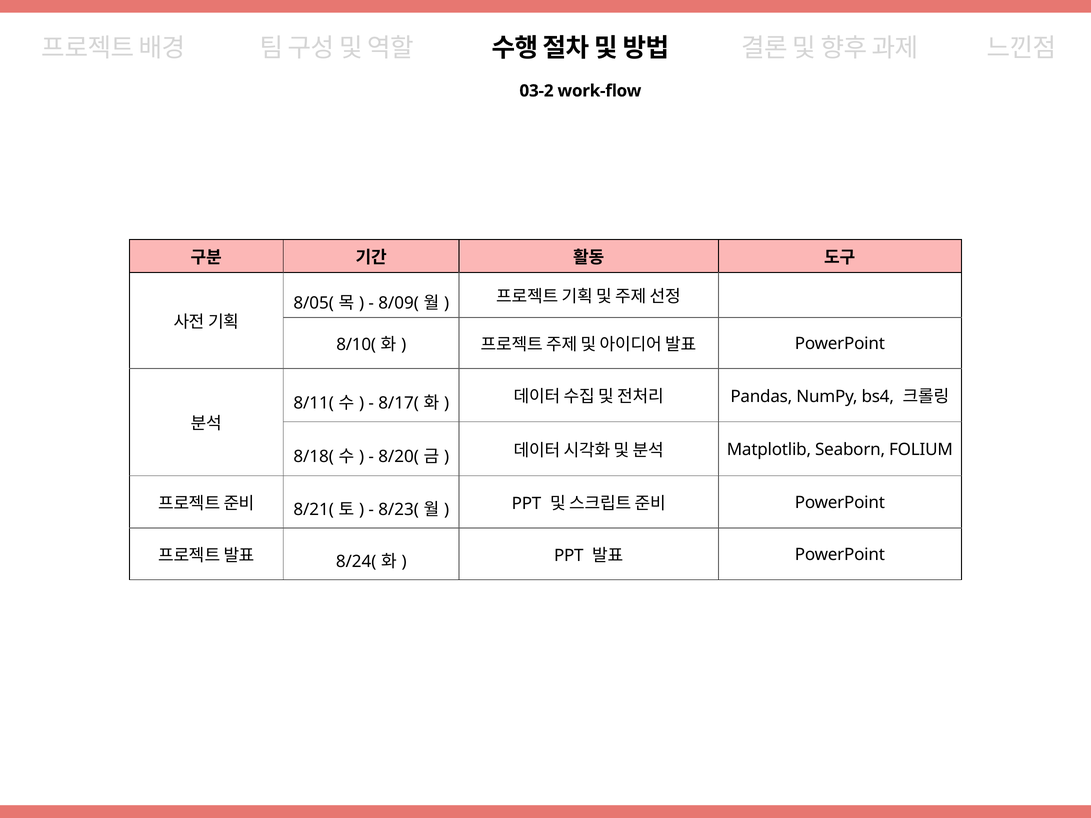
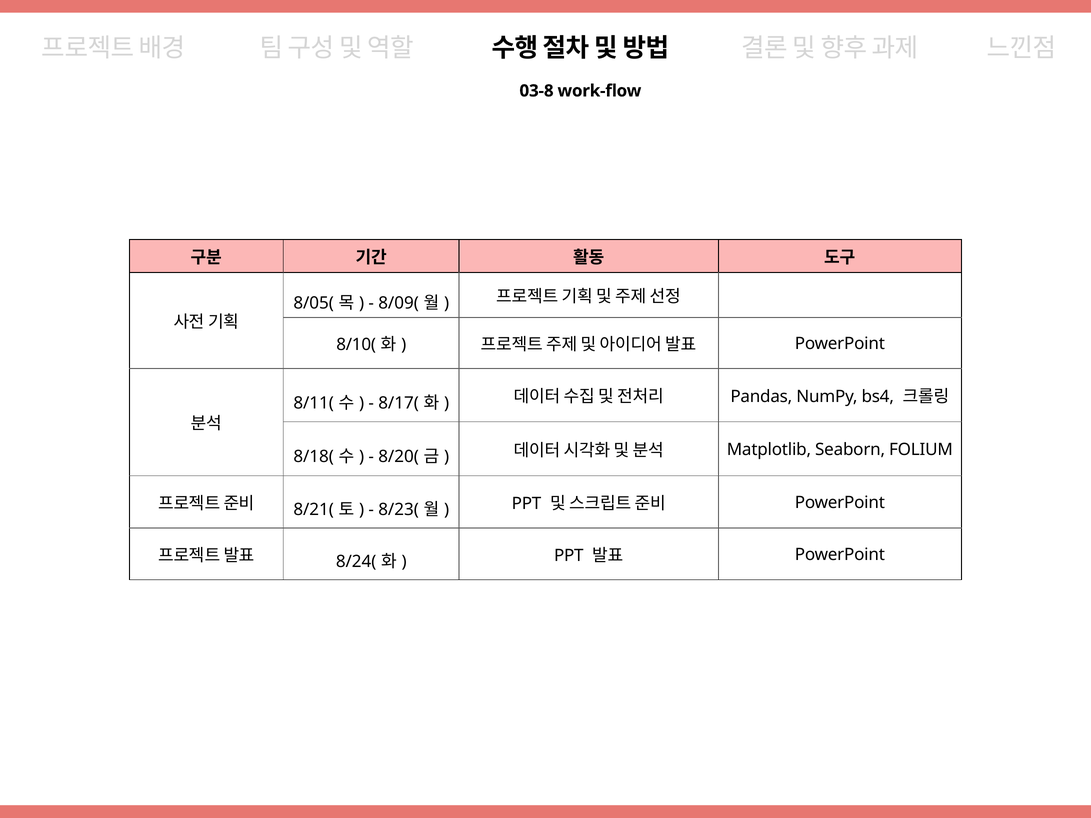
03-2: 03-2 -> 03-8
